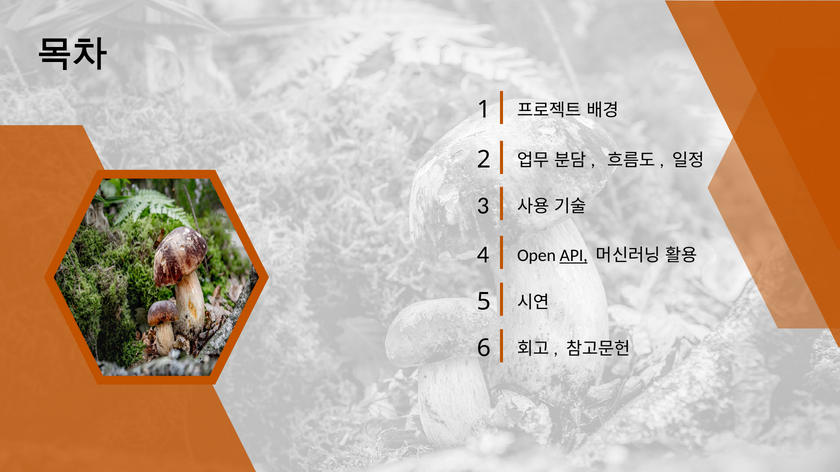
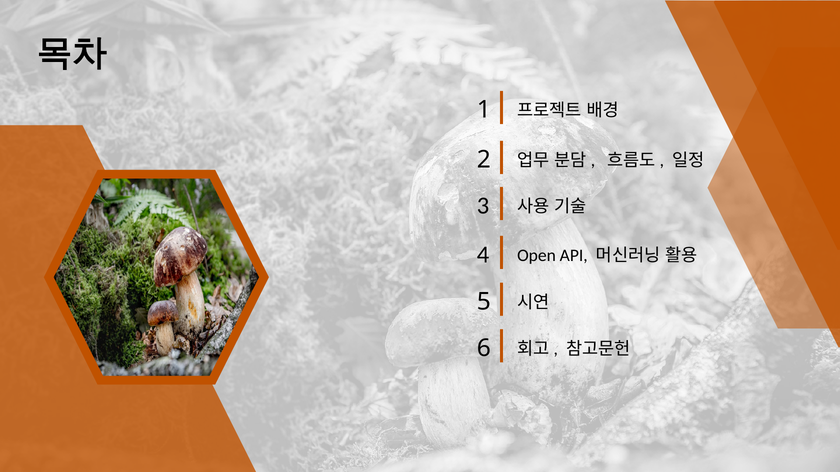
API underline: present -> none
